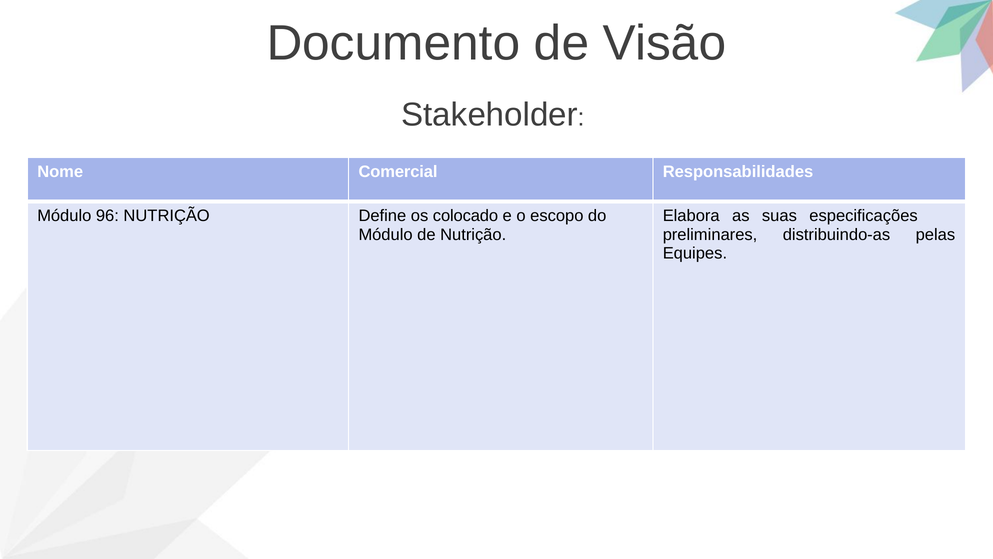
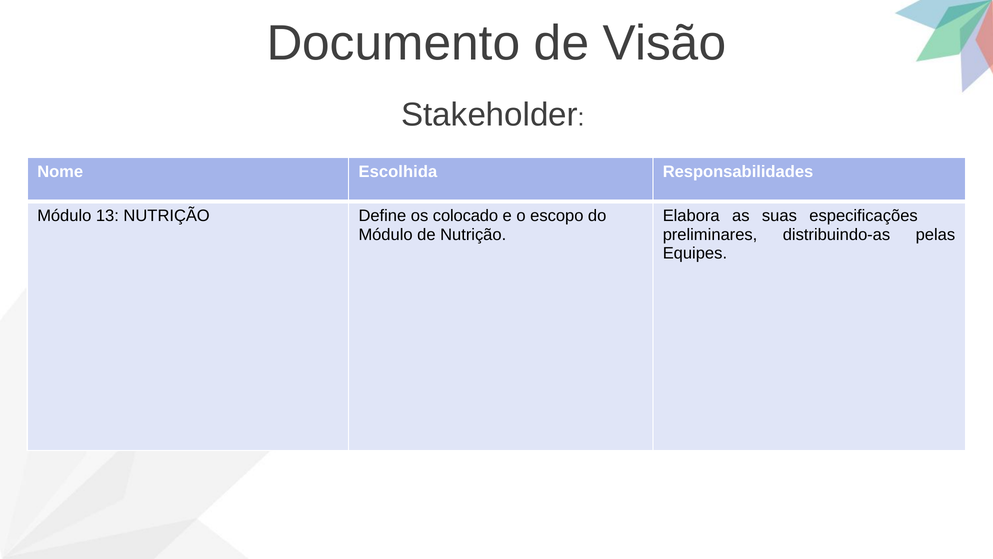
Comercial: Comercial -> Escolhida
96: 96 -> 13
